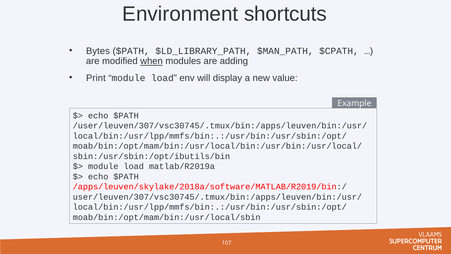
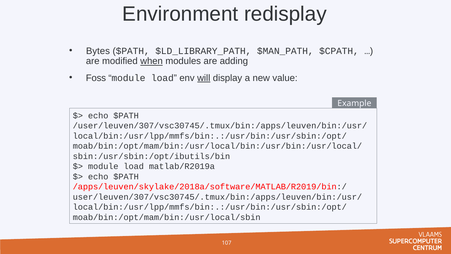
shortcuts: shortcuts -> redisplay
Print: Print -> Foss
will underline: none -> present
